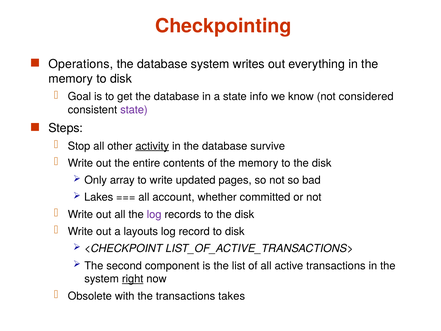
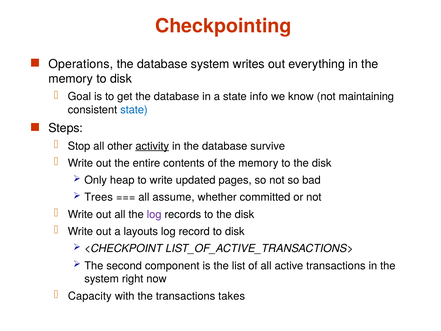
considered: considered -> maintaining
state at (134, 110) colour: purple -> blue
array: array -> heap
Lakes: Lakes -> Trees
account: account -> assume
right underline: present -> none
Obsolete: Obsolete -> Capacity
